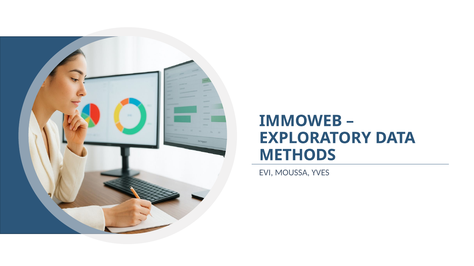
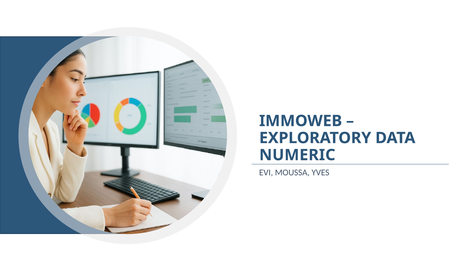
METHODS: METHODS -> NUMERIC
